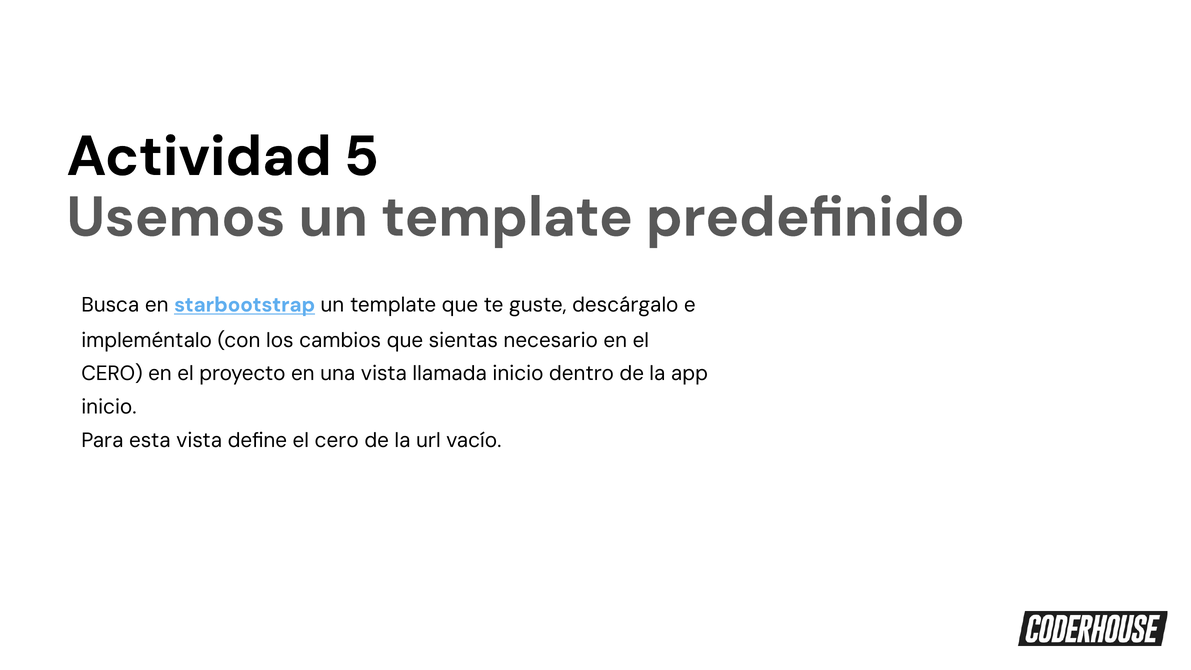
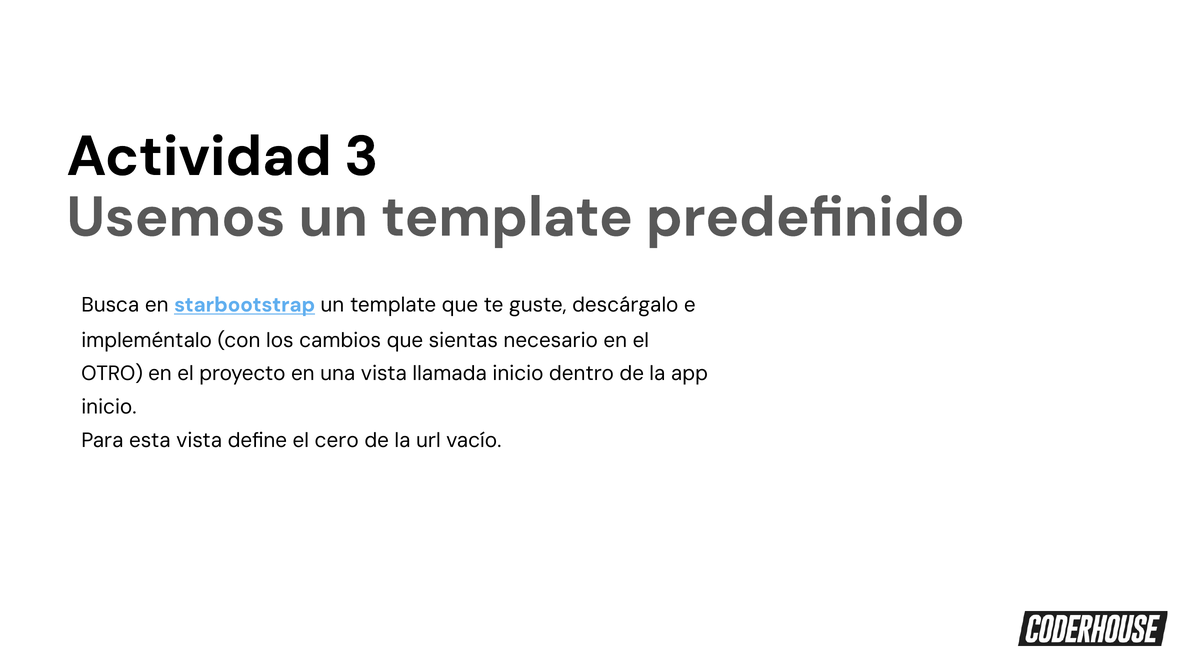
5: 5 -> 3
CERO at (112, 374): CERO -> OTRO
